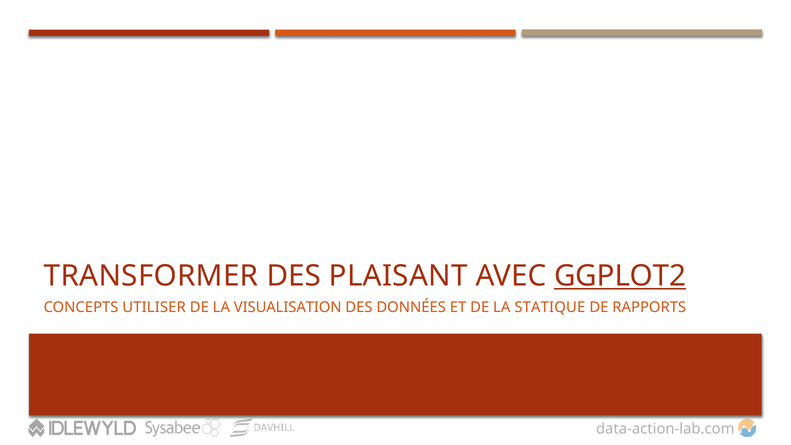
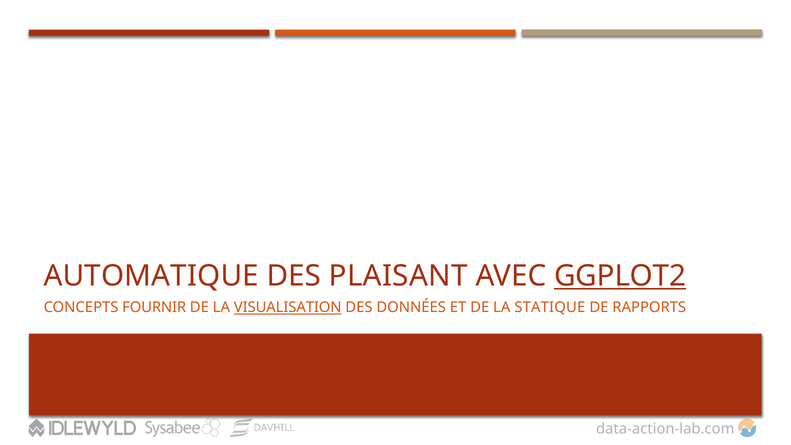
TRANSFORMER: TRANSFORMER -> AUTOMATIQUE
UTILISER: UTILISER -> FOURNIR
VISUALISATION underline: none -> present
